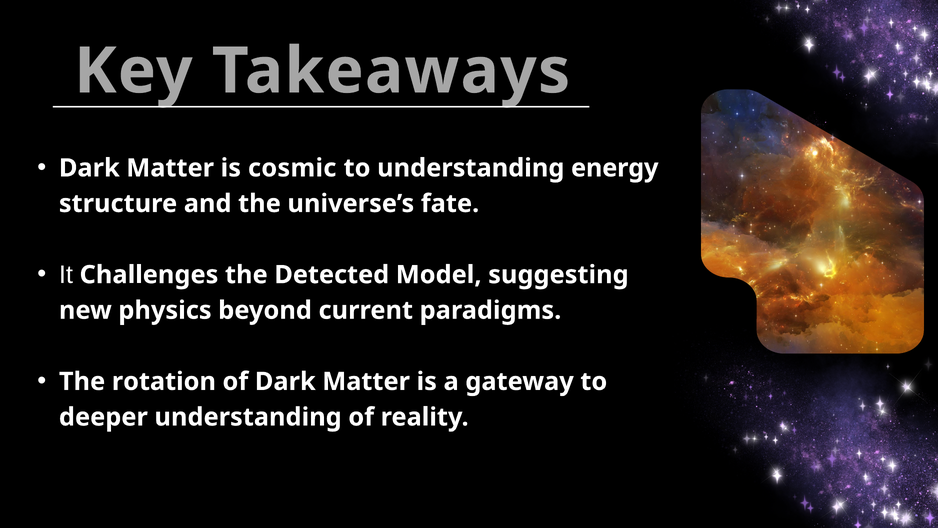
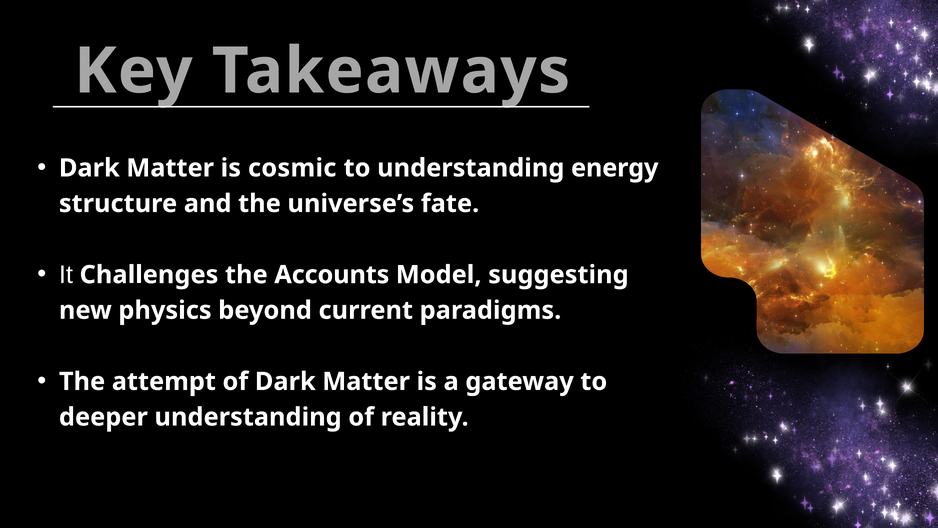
Detected: Detected -> Accounts
rotation: rotation -> attempt
